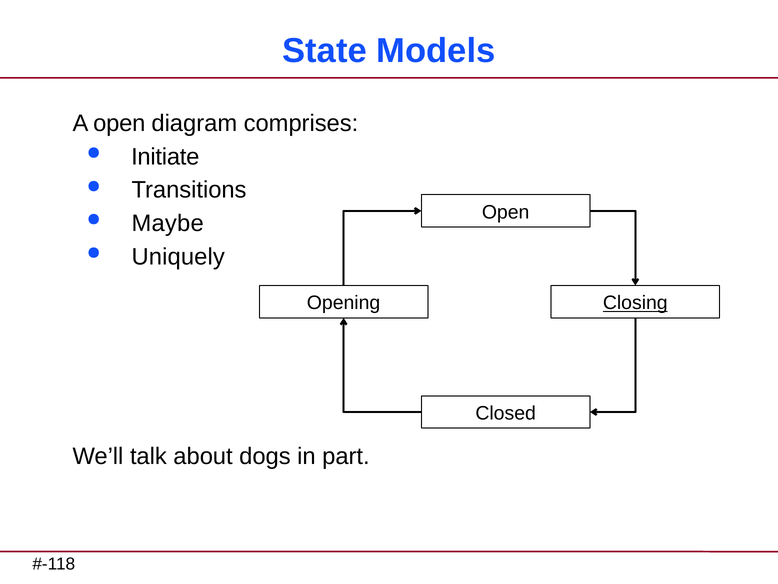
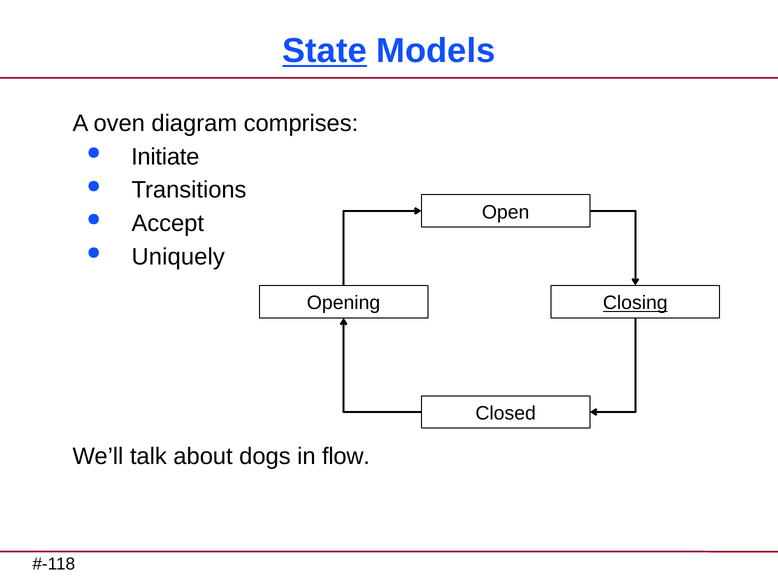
State underline: none -> present
A open: open -> oven
Maybe: Maybe -> Accept
part: part -> flow
